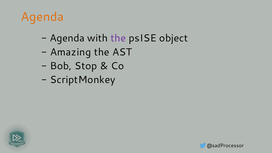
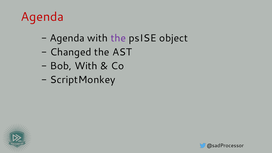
Agenda at (42, 17) colour: orange -> red
Amazing: Amazing -> Changed
Bob Stop: Stop -> With
